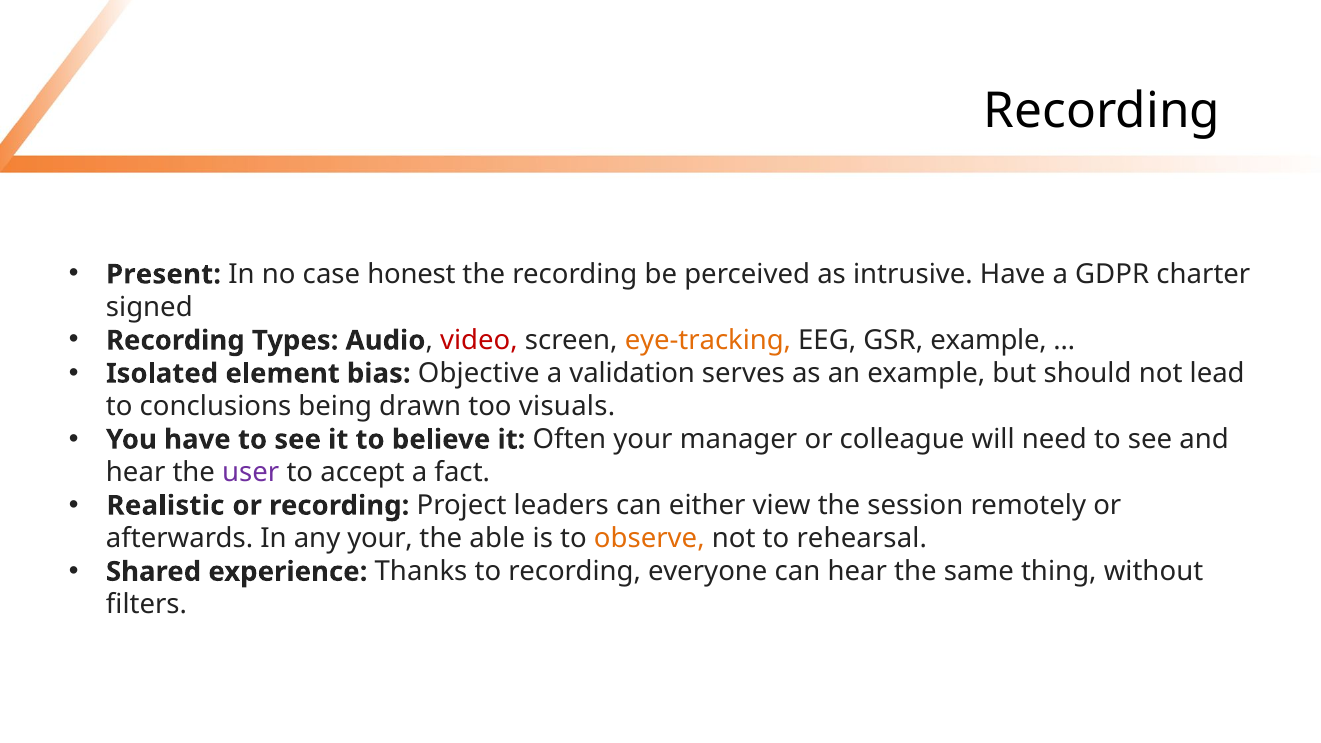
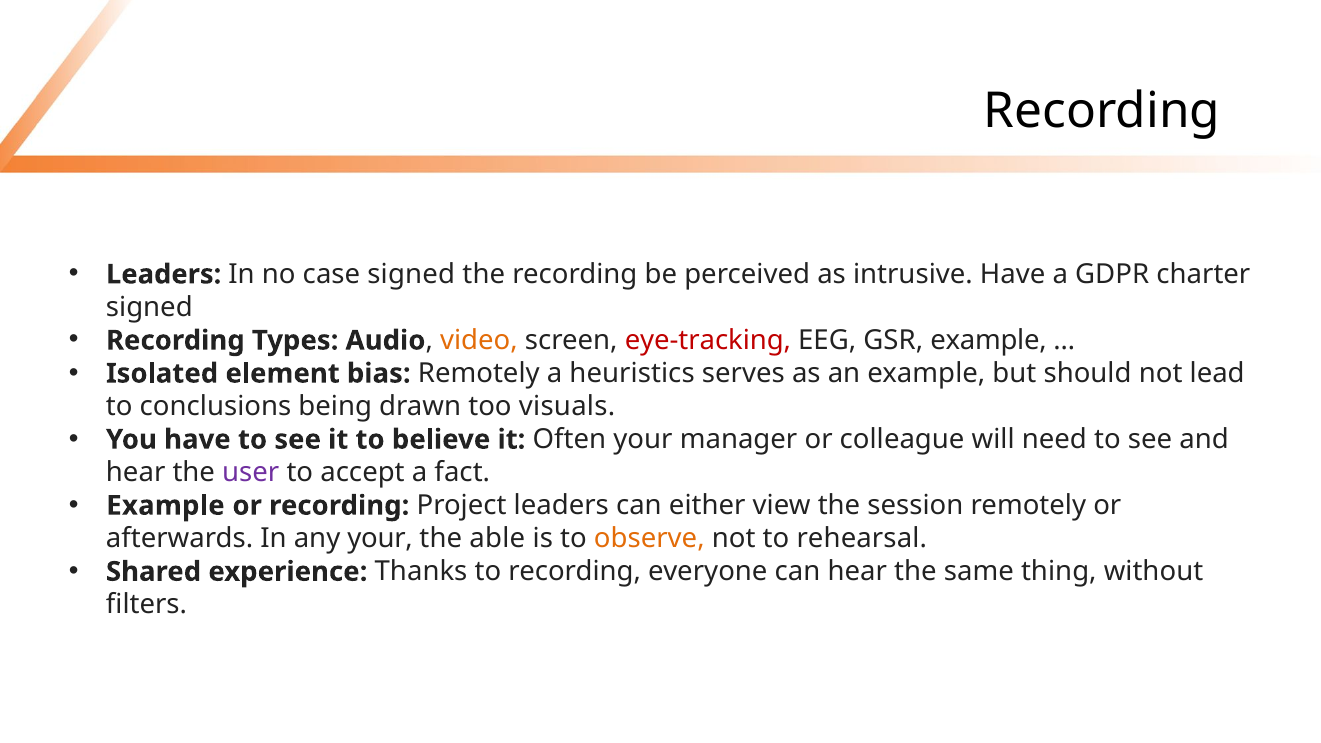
Present at (164, 274): Present -> Leaders
case honest: honest -> signed
video colour: red -> orange
eye-tracking colour: orange -> red
bias Objective: Objective -> Remotely
validation: validation -> heuristics
Realistic at (165, 506): Realistic -> Example
